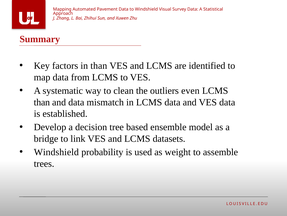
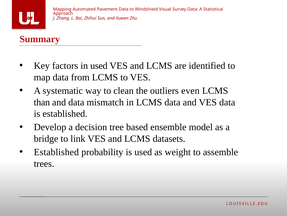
in than: than -> used
Windshield at (56, 152): Windshield -> Established
